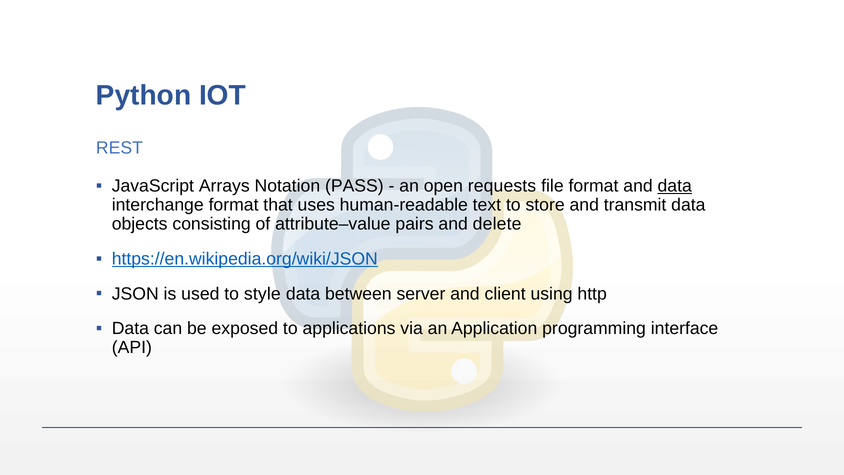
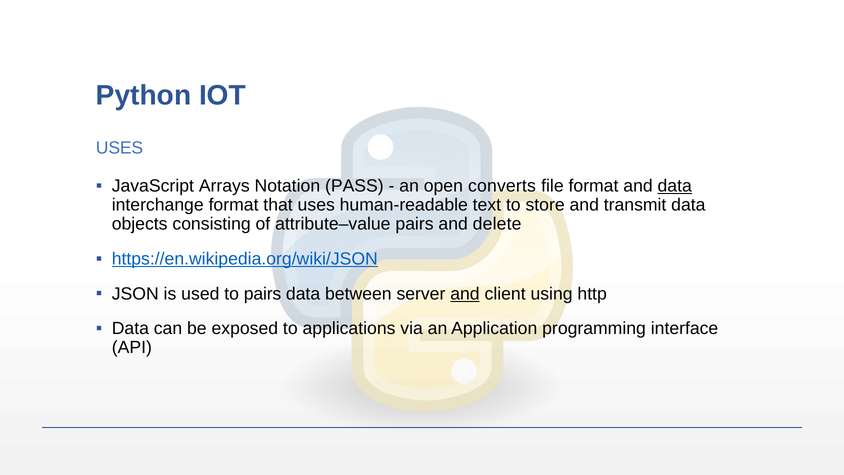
REST at (119, 148): REST -> USES
requests: requests -> converts
to style: style -> pairs
and at (465, 294) underline: none -> present
